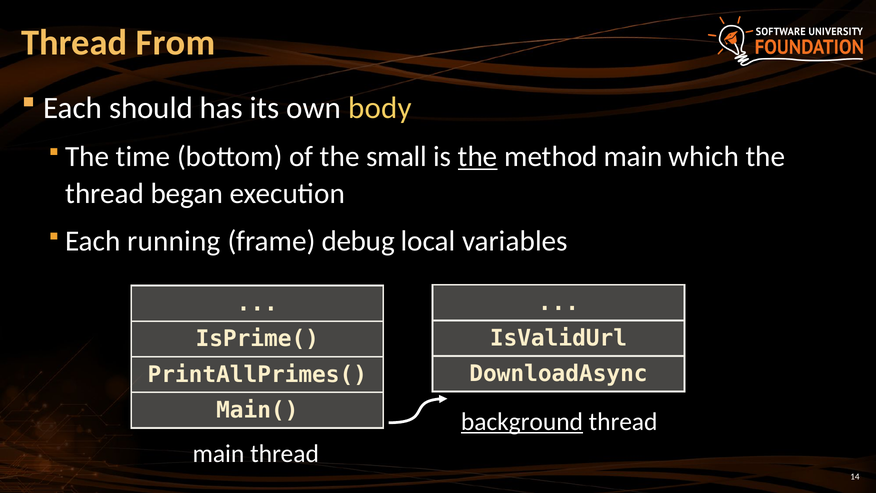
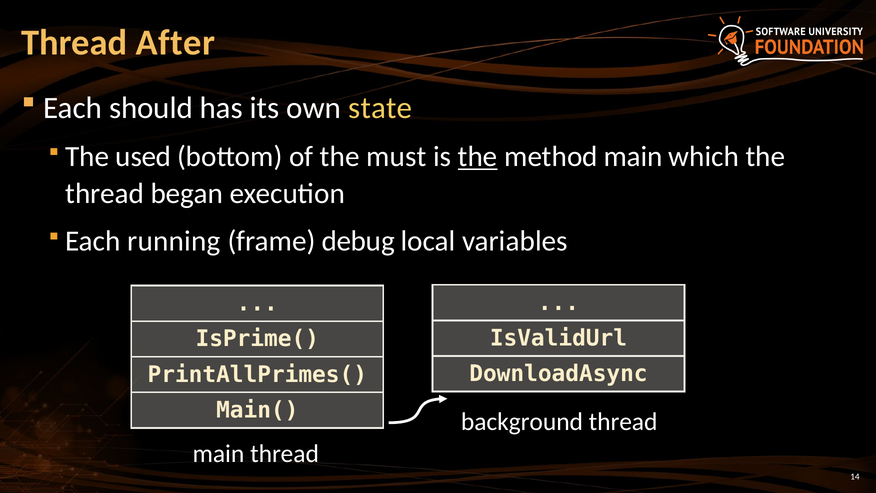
From: From -> After
body: body -> state
time: time -> used
small: small -> must
background underline: present -> none
